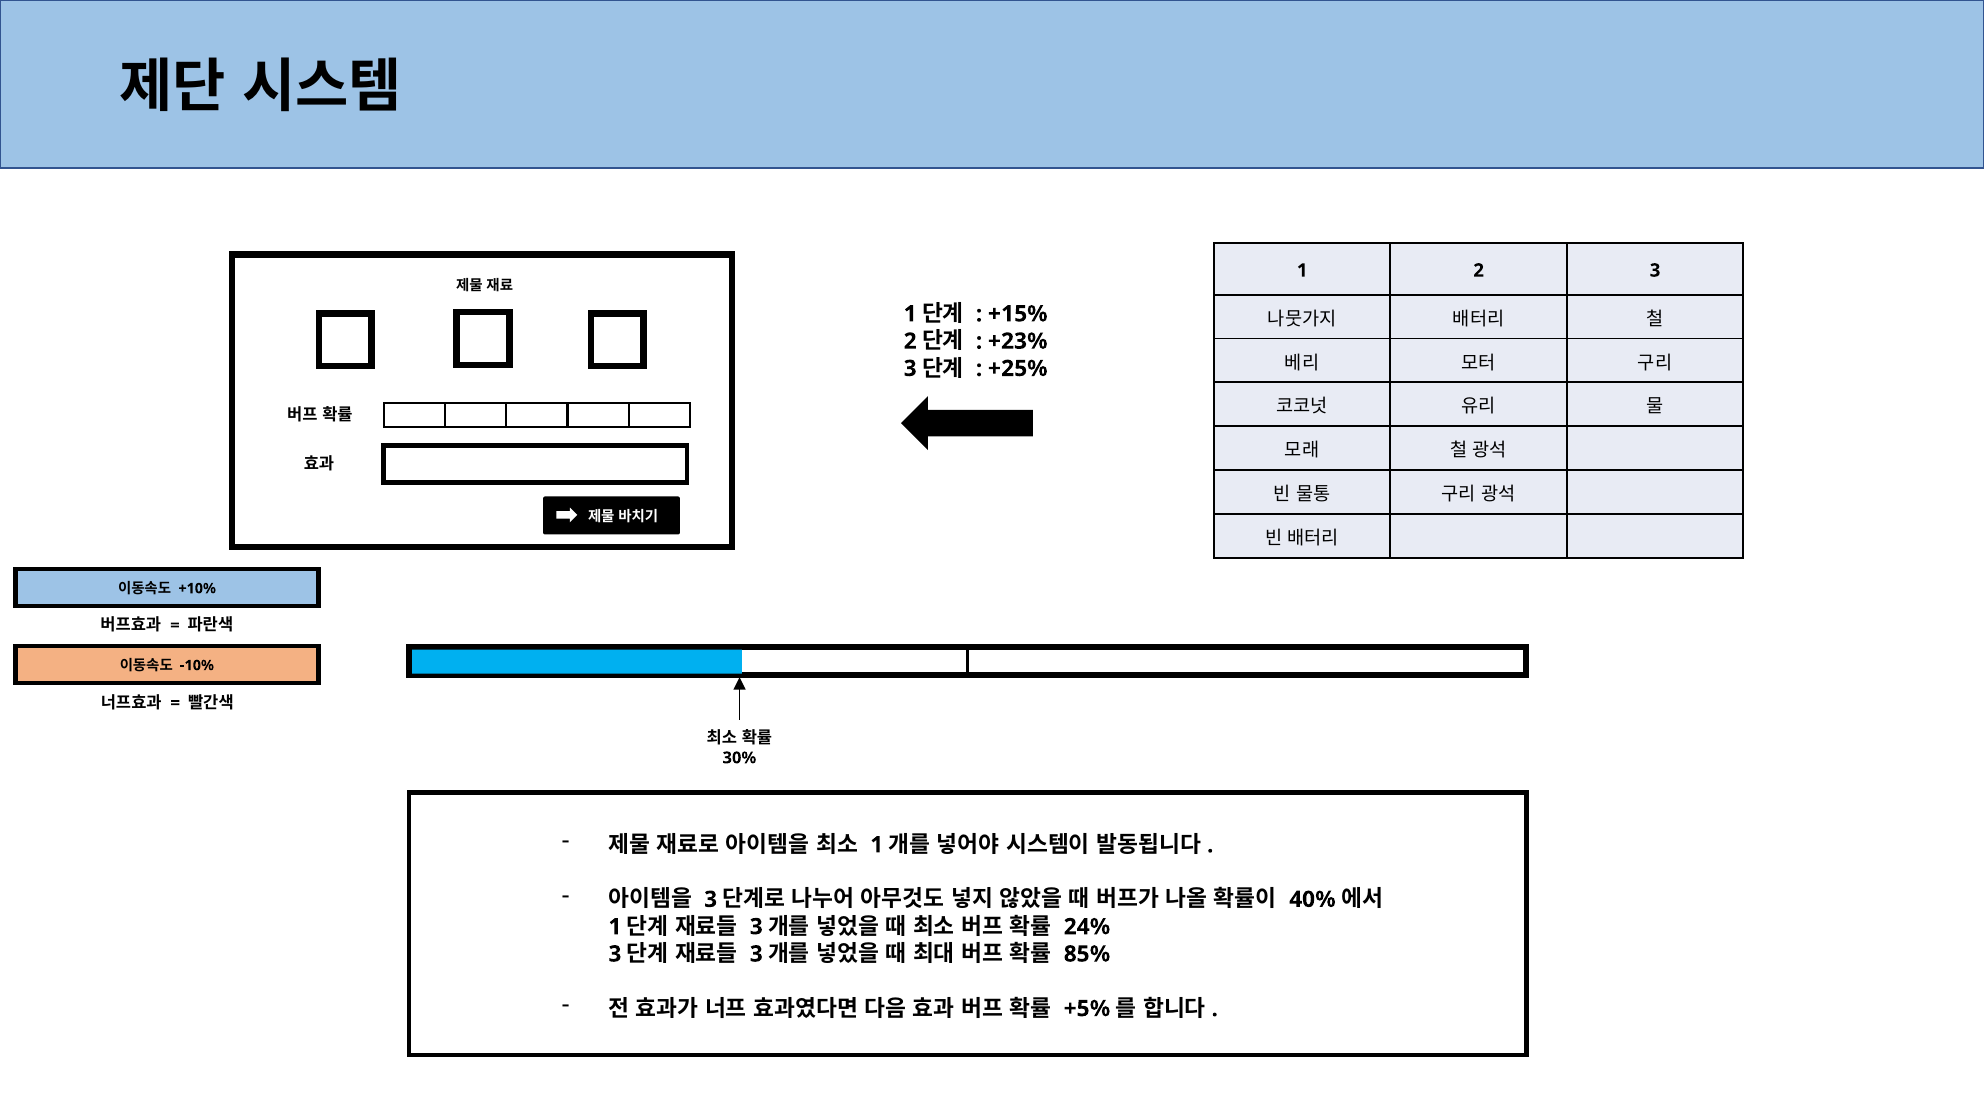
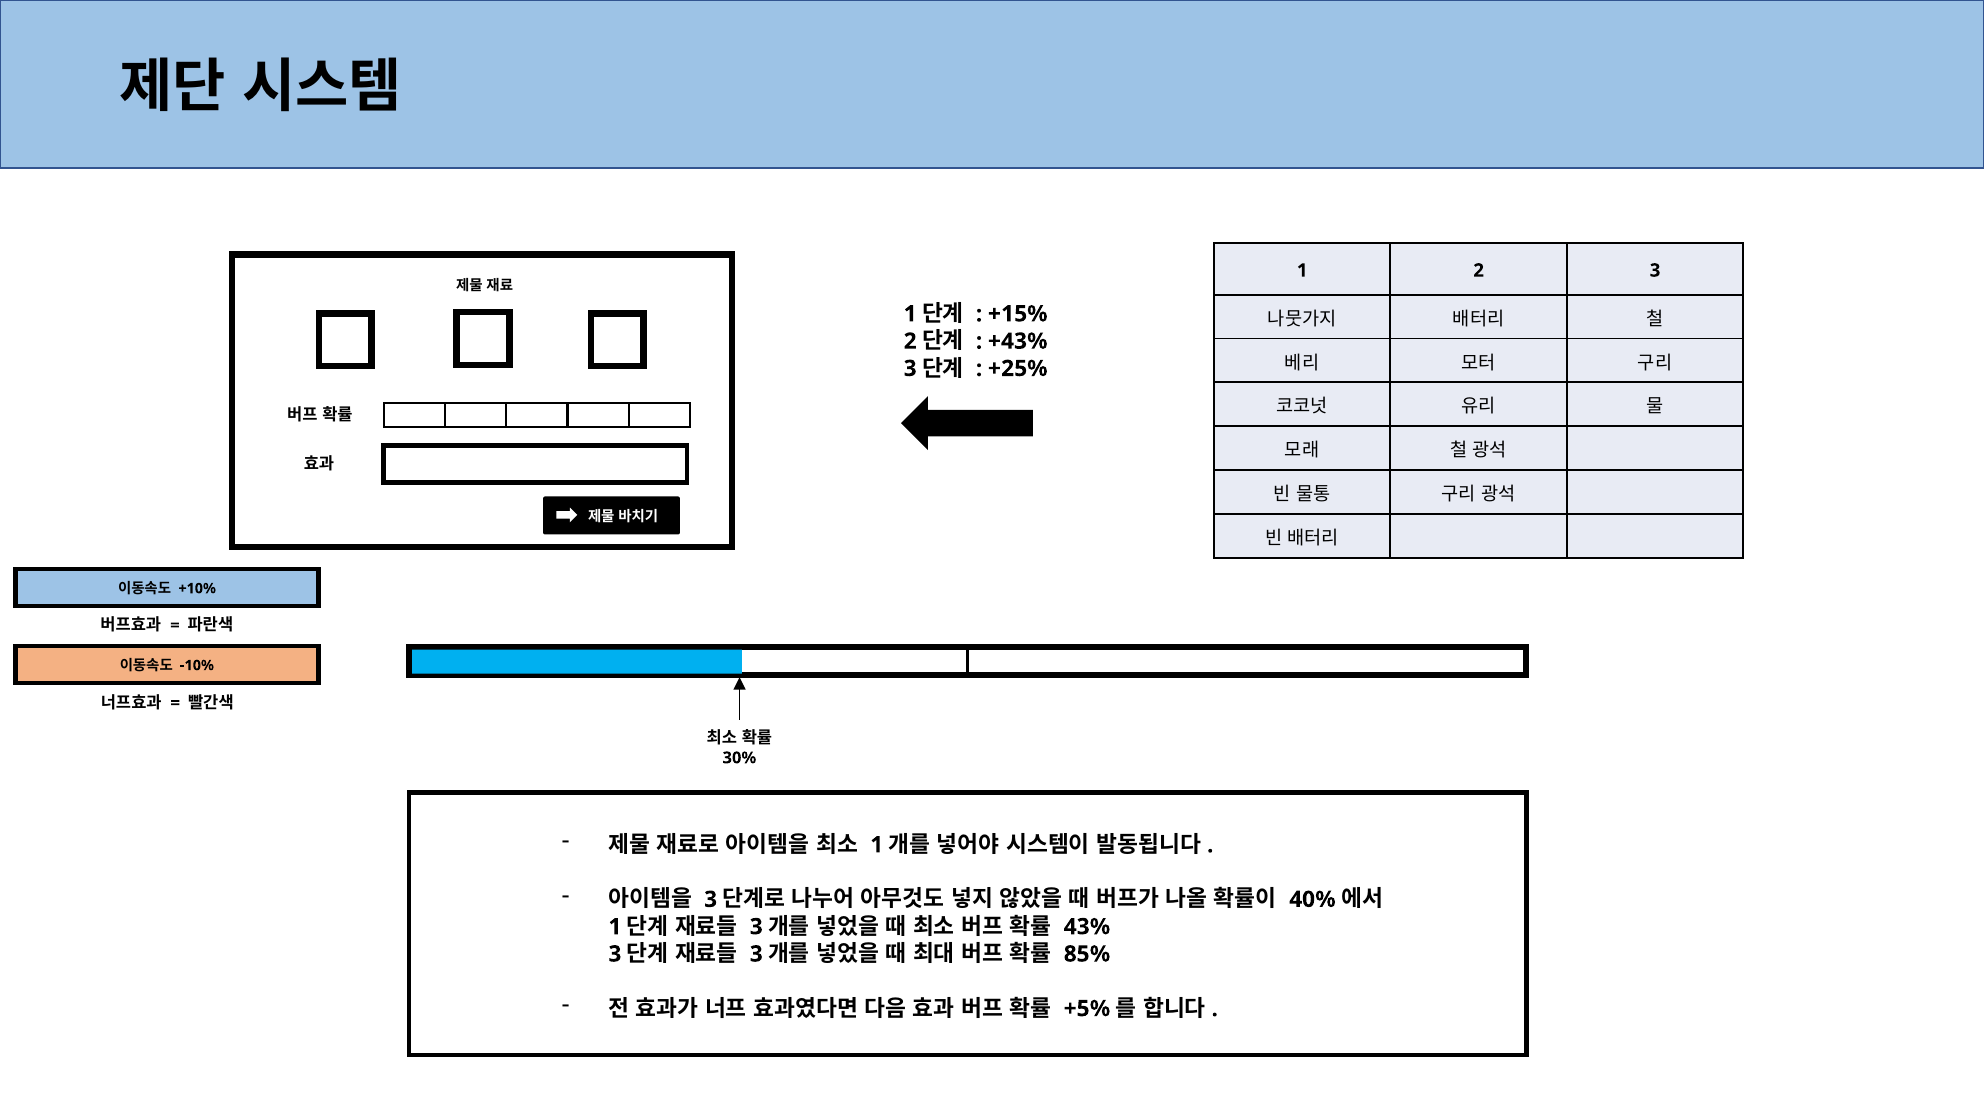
+23%: +23% -> +43%
24%: 24% -> 43%
